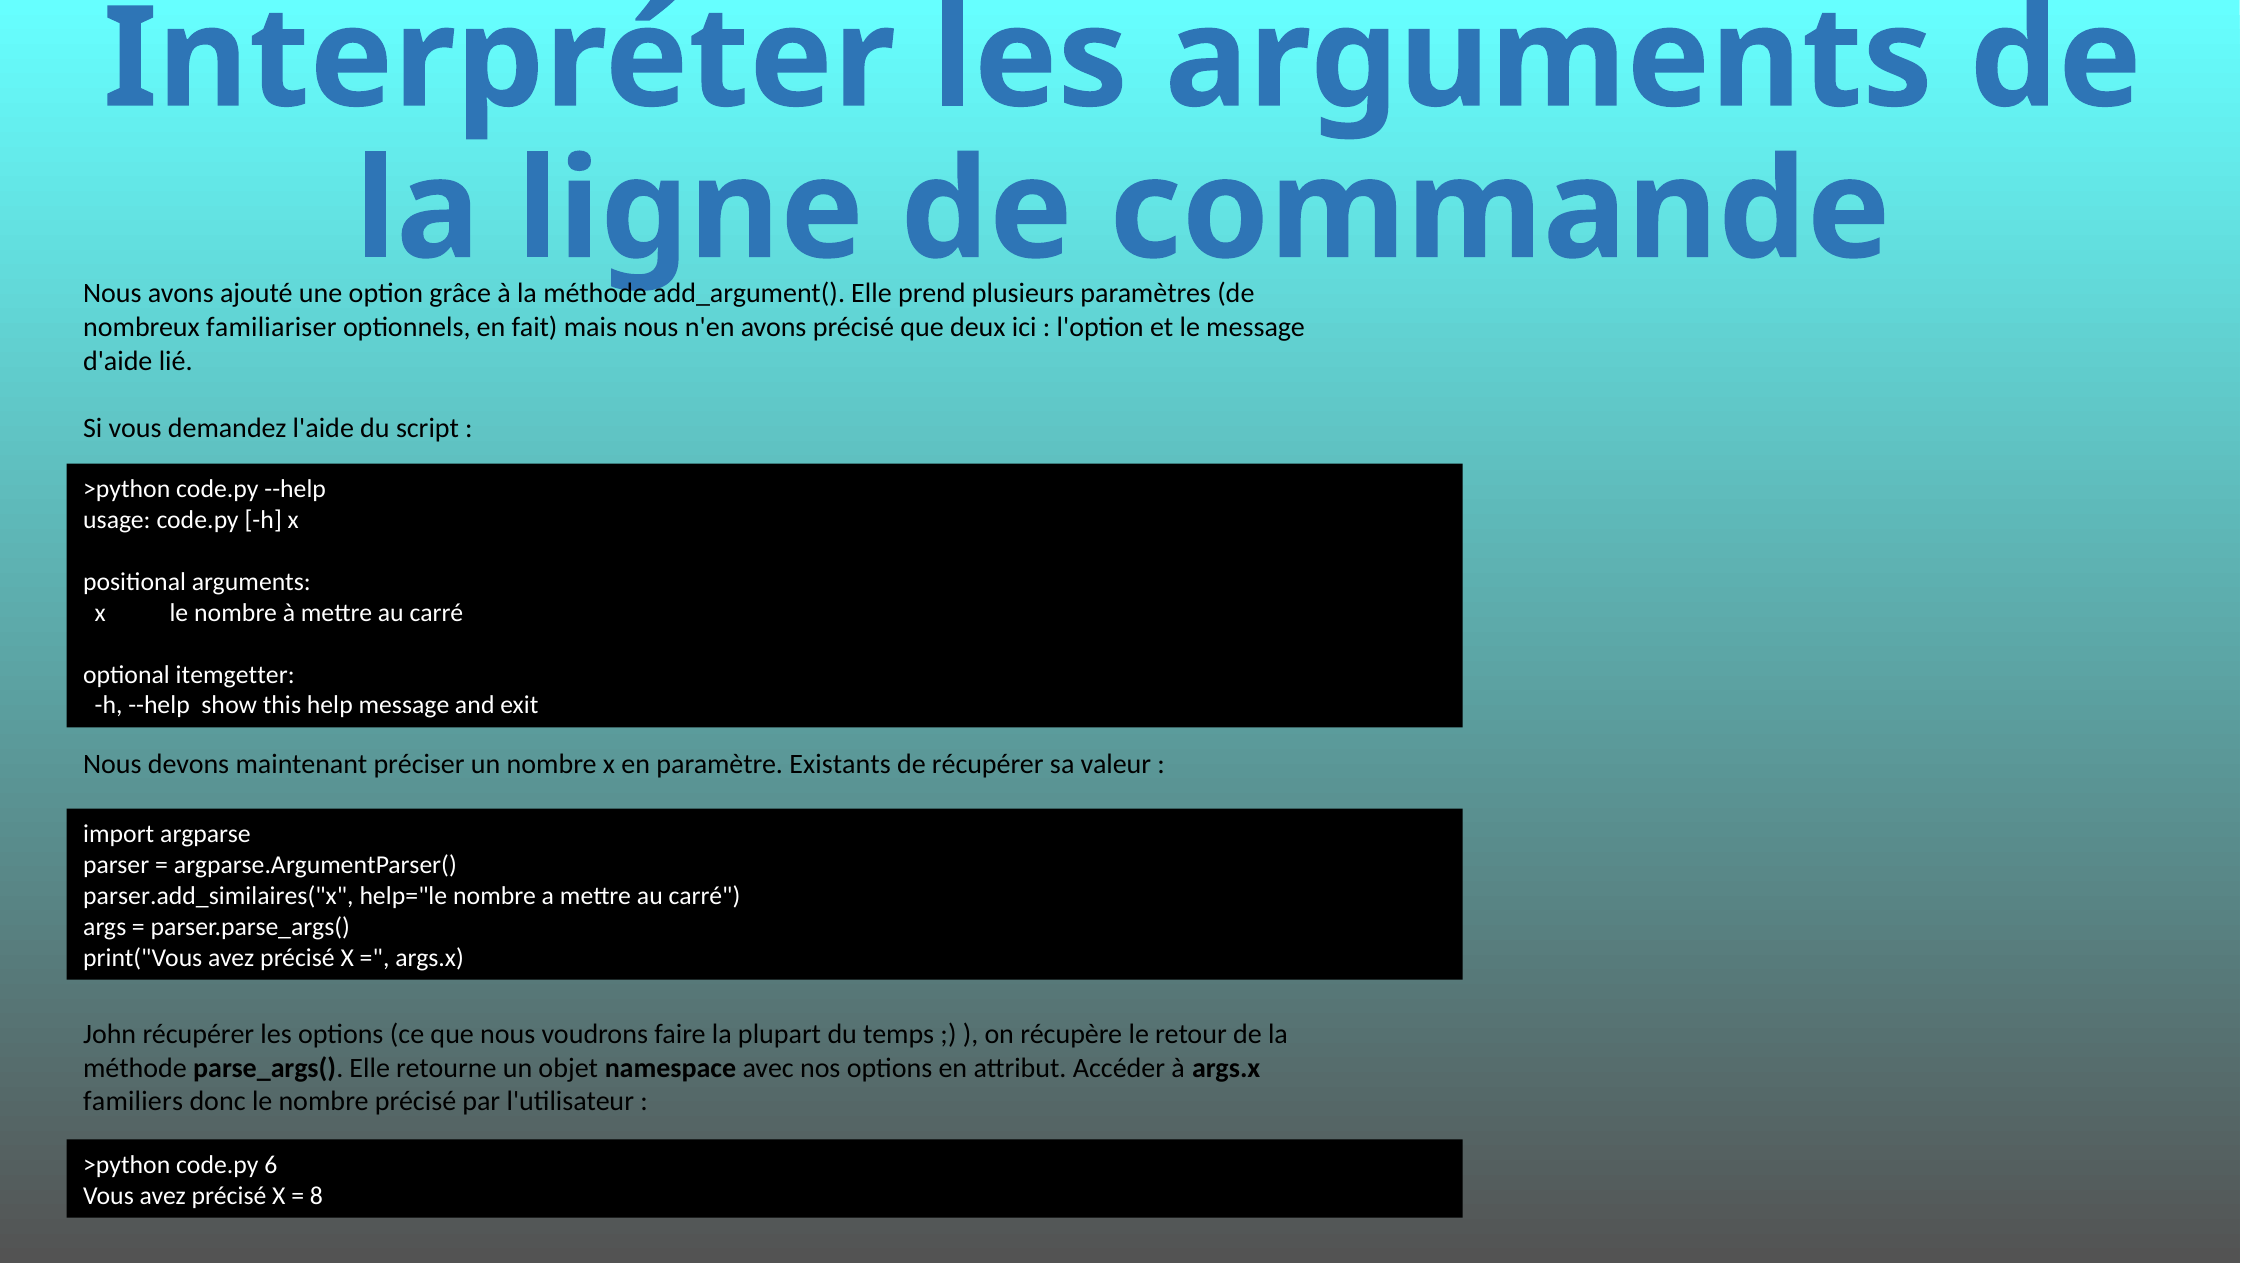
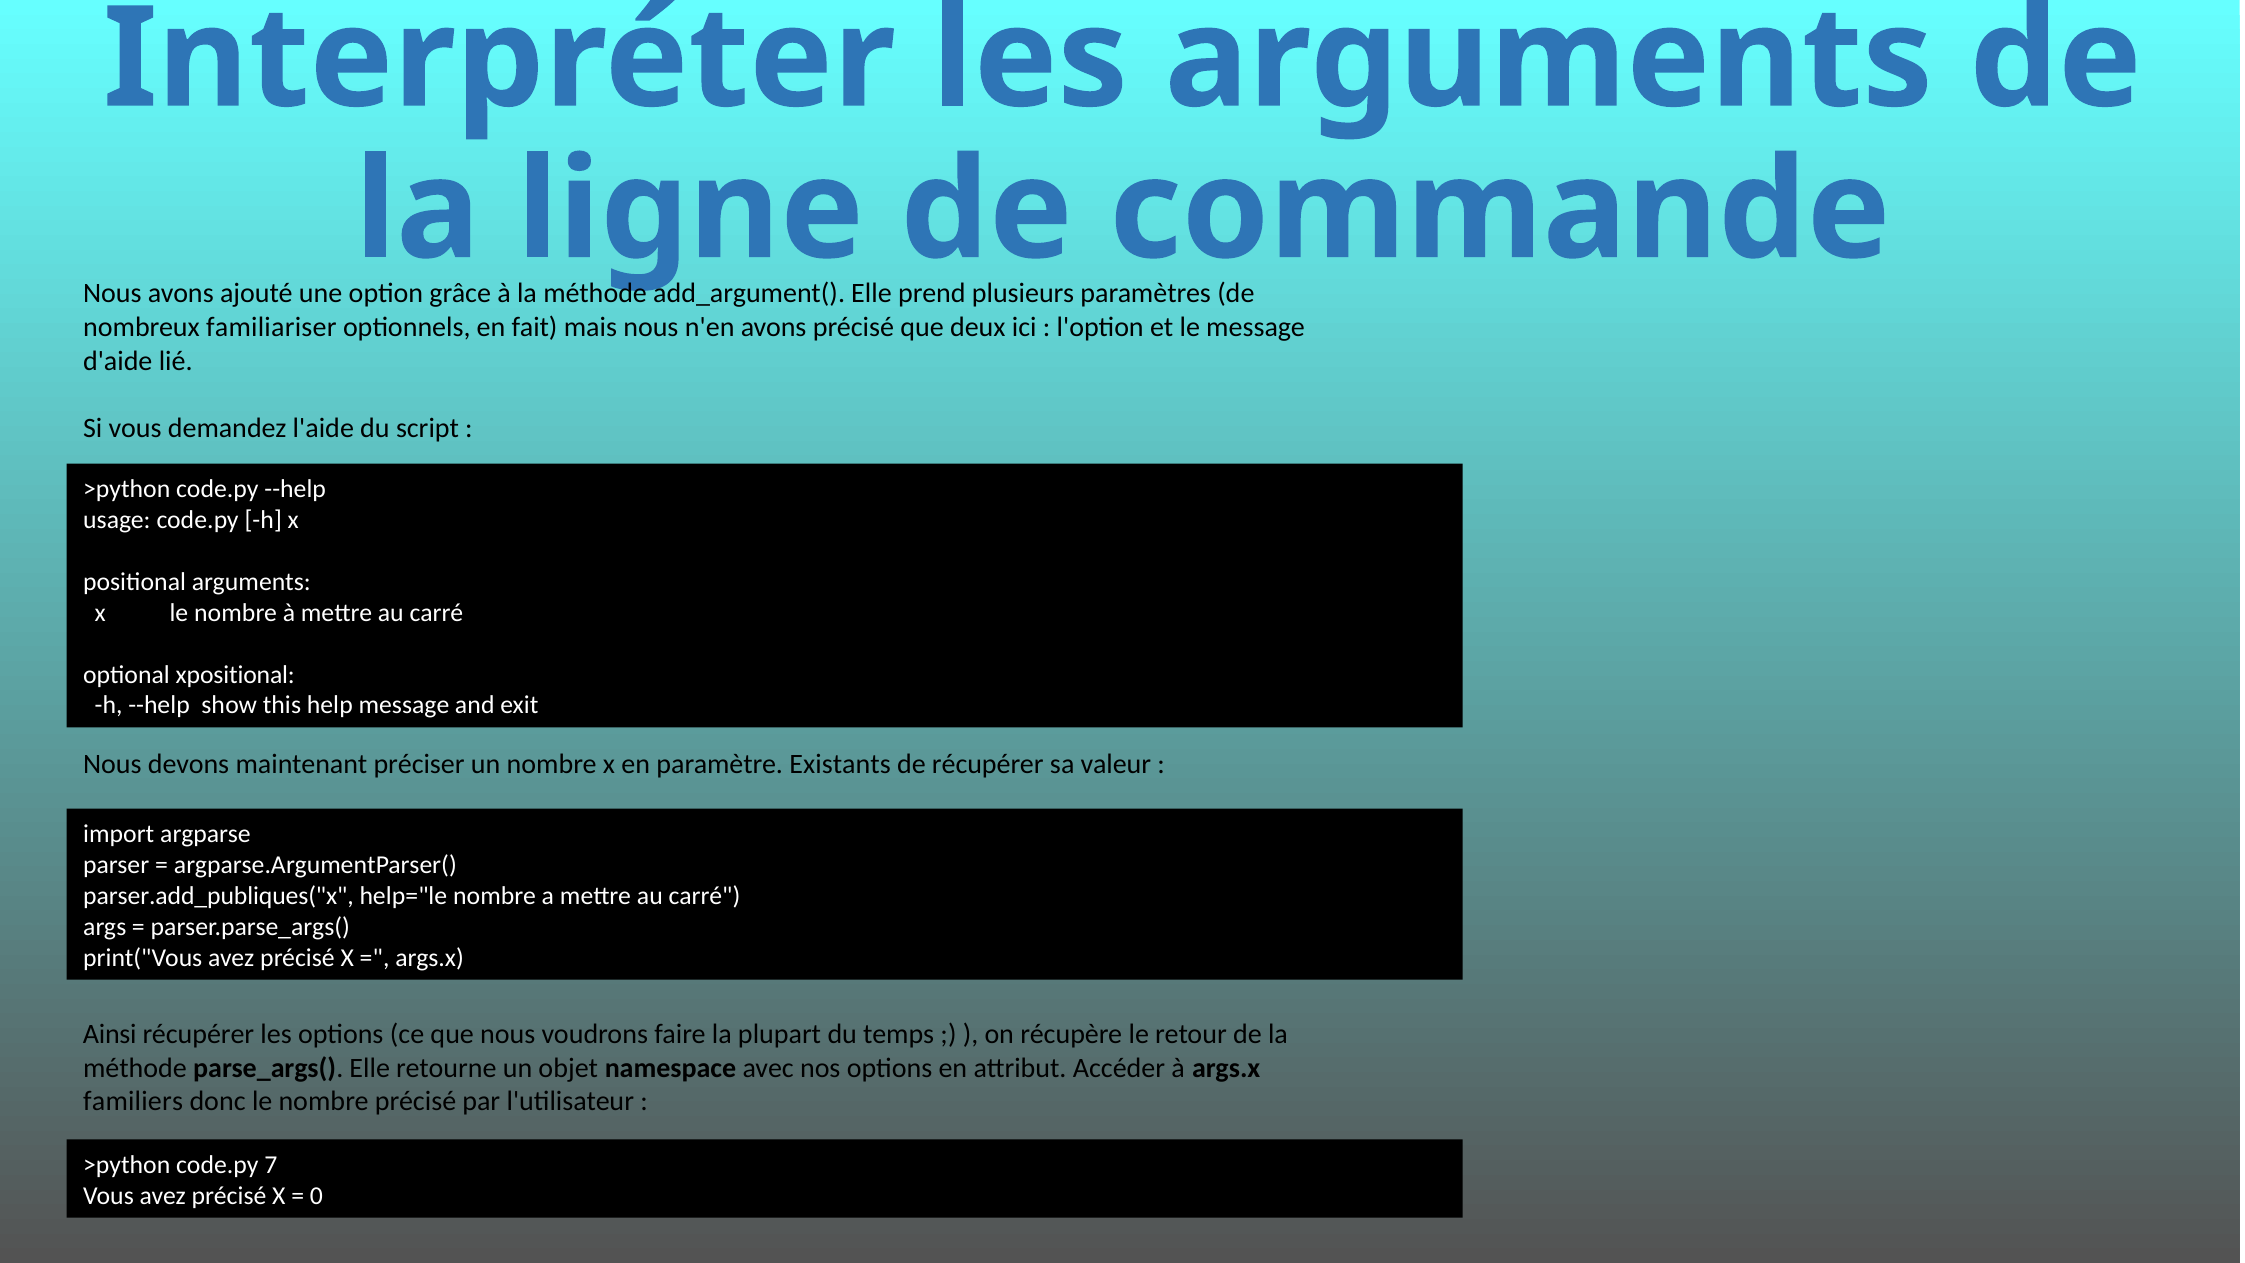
itemgetter: itemgetter -> xpositional
parser.add_similaires("x: parser.add_similaires("x -> parser.add_publiques("x
John: John -> Ainsi
6: 6 -> 7
8: 8 -> 0
